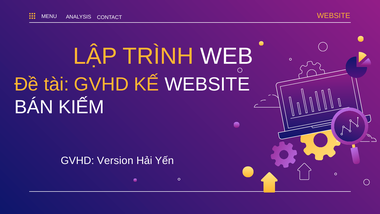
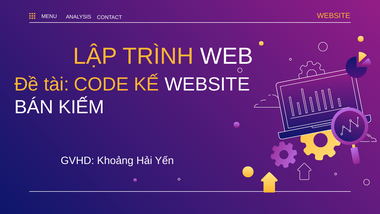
tài GVHD: GVHD -> CODE
Version: Version -> Khoảng
